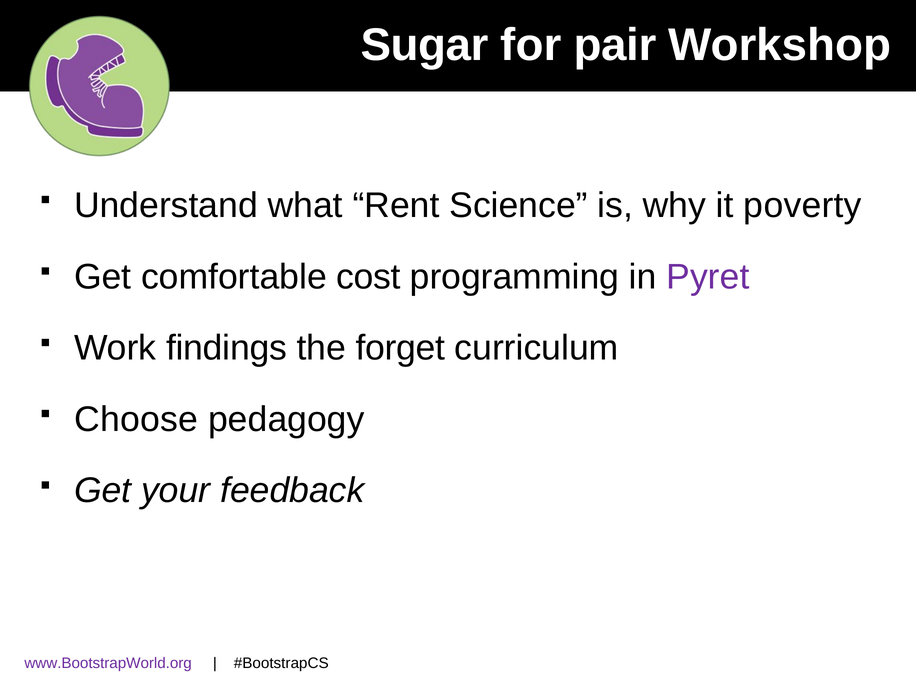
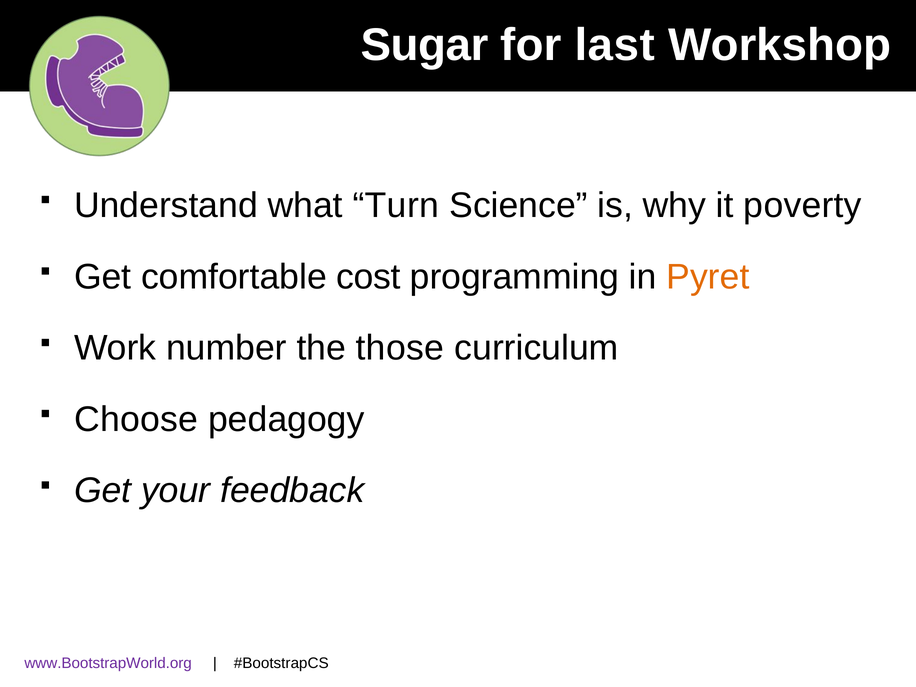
pair: pair -> last
Rent: Rent -> Turn
Pyret colour: purple -> orange
findings: findings -> number
forget: forget -> those
